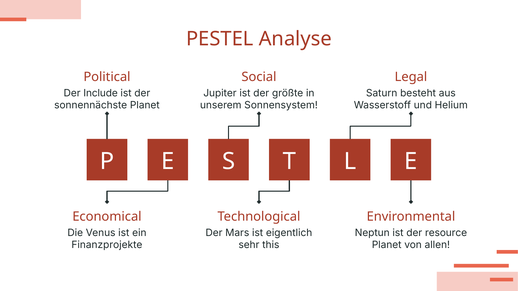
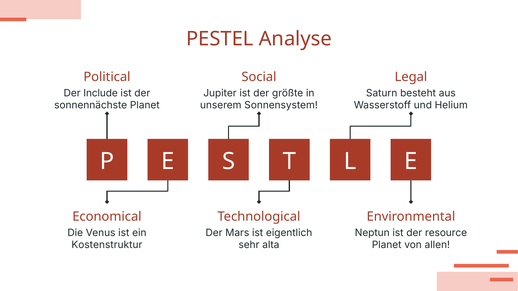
Finanzprojekte: Finanzprojekte -> Kostenstruktur
this: this -> alta
